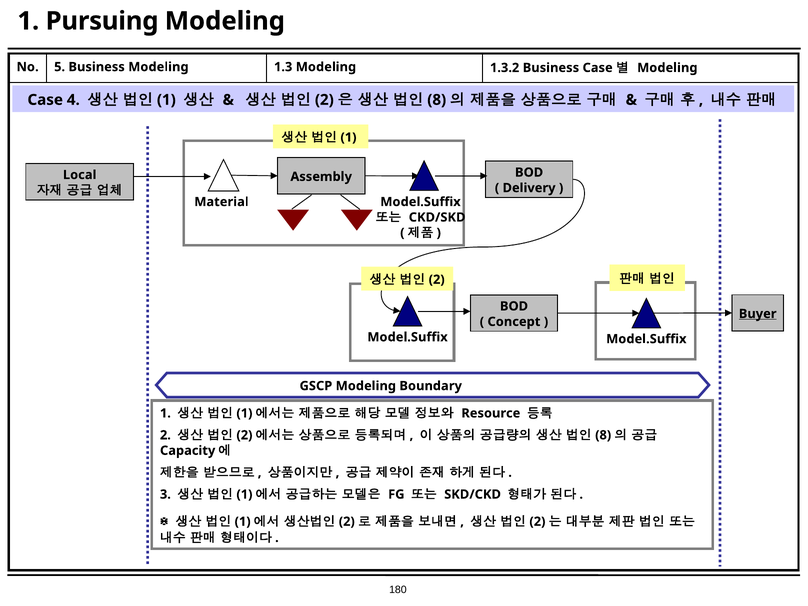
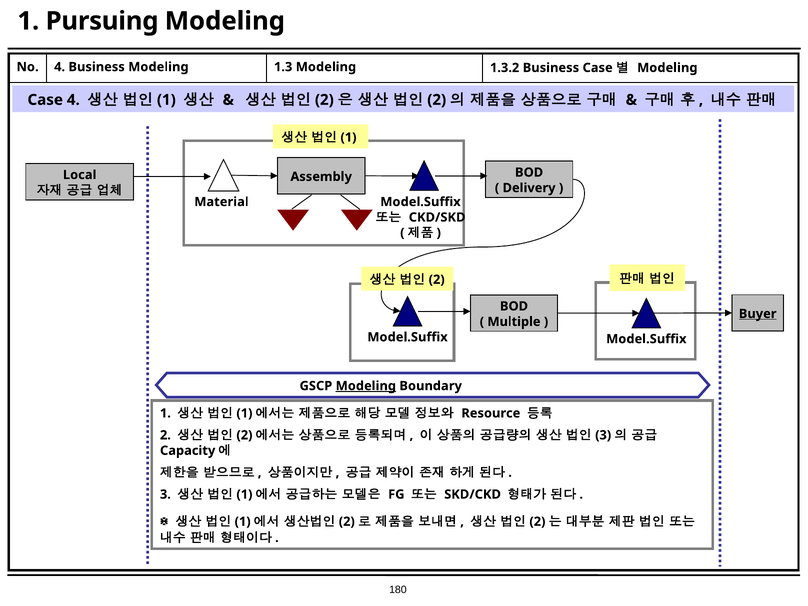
No 5: 5 -> 4
8 at (437, 100): 8 -> 2
Concept: Concept -> Multiple
Modeling at (366, 386) underline: none -> present
8 at (603, 435): 8 -> 3
